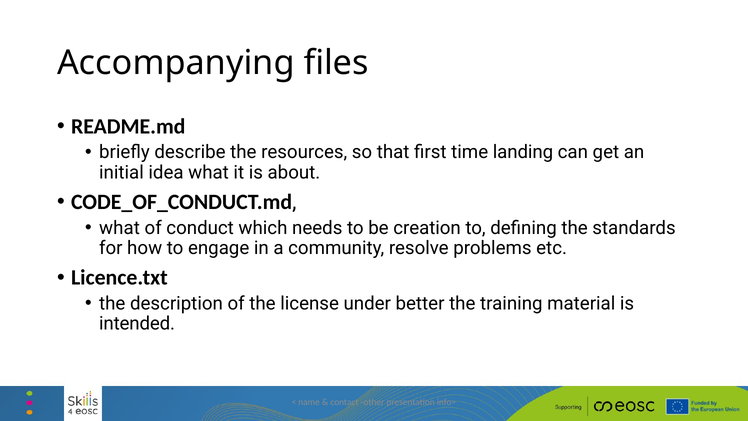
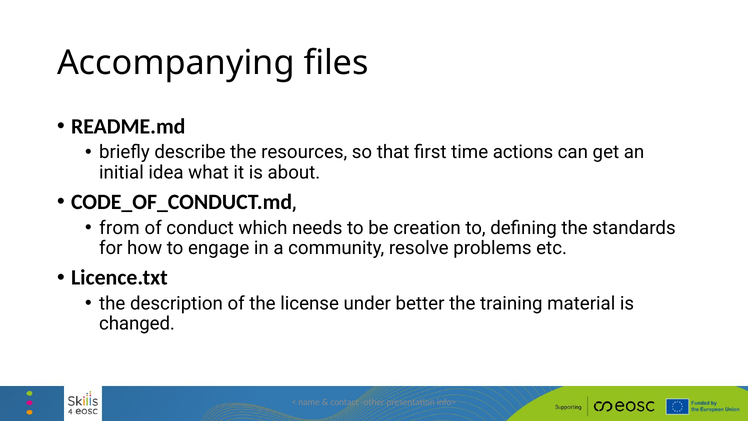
landing: landing -> actions
what at (119, 228): what -> from
intended: intended -> changed
